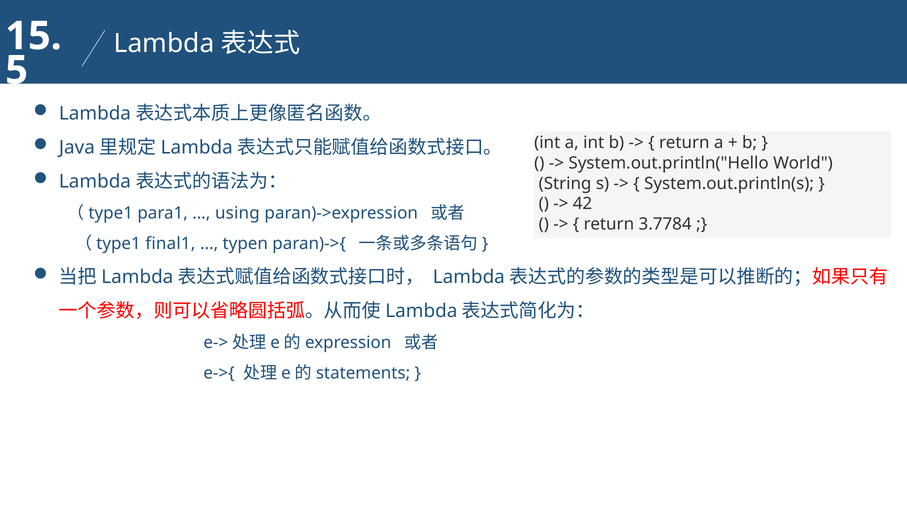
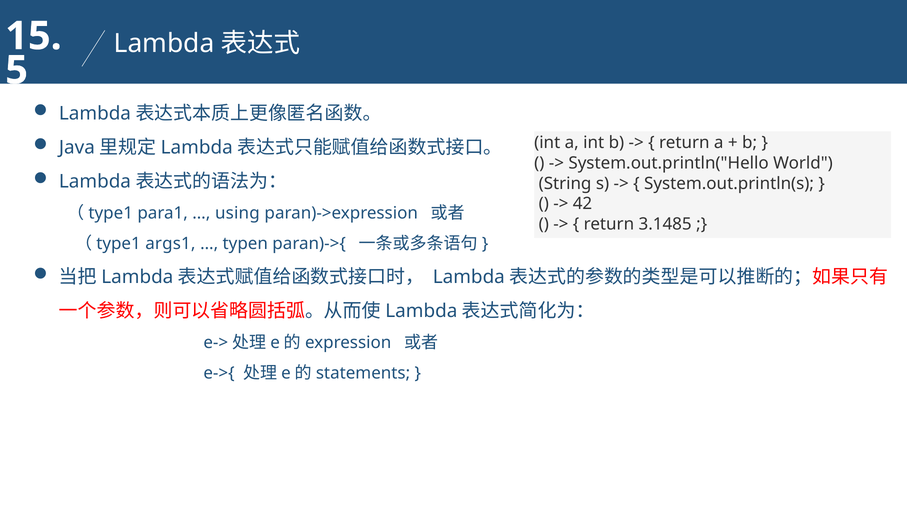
3.7784: 3.7784 -> 3.1485
final1: final1 -> args1
